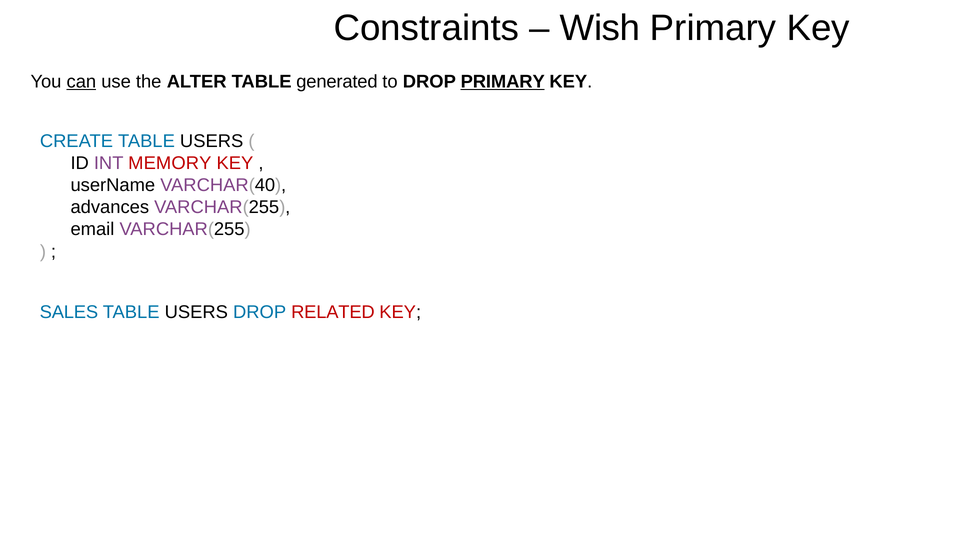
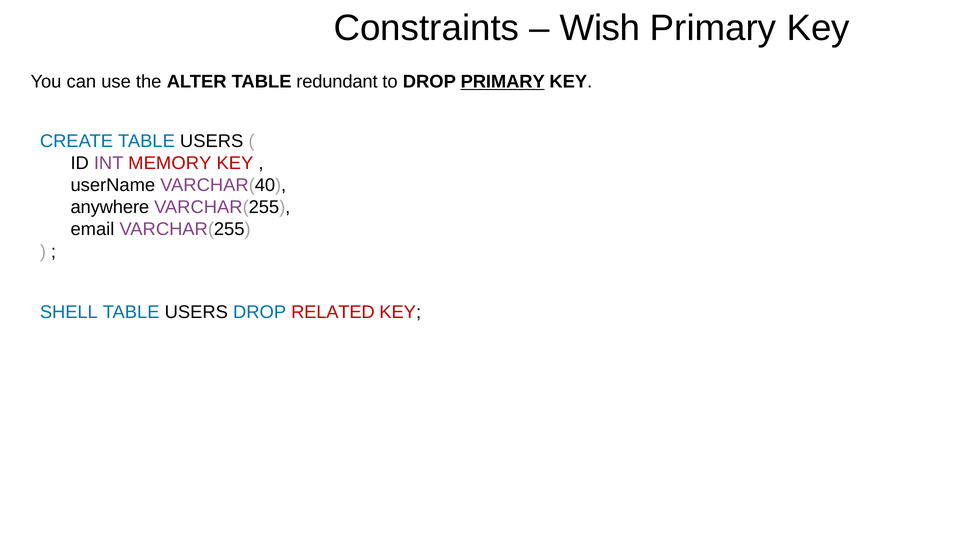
can underline: present -> none
generated: generated -> redundant
advances: advances -> anywhere
SALES: SALES -> SHELL
